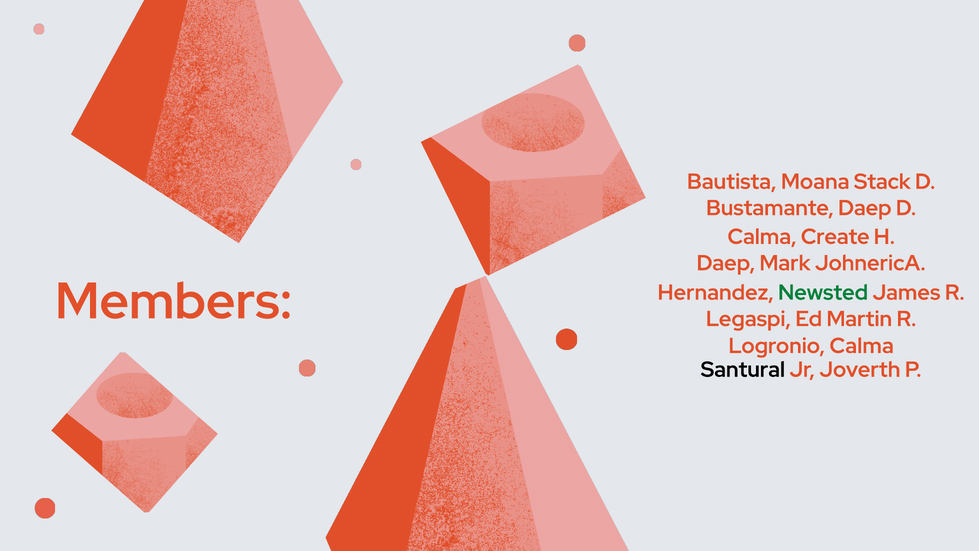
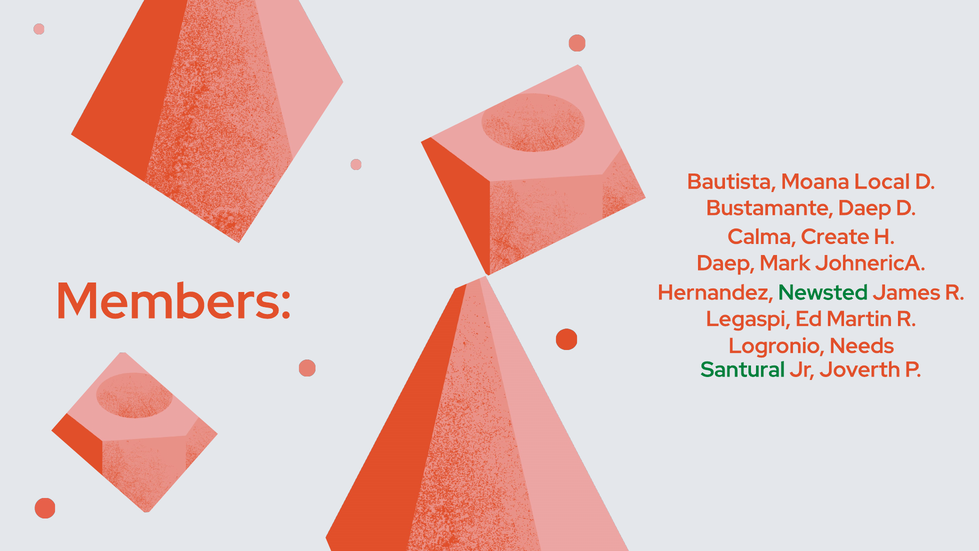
Stack: Stack -> Local
Logronio Calma: Calma -> Needs
Santural colour: black -> green
